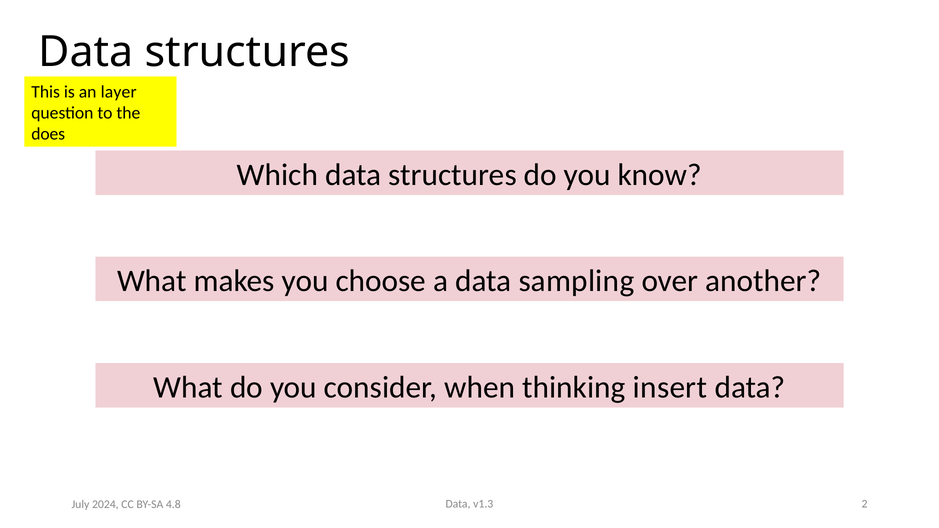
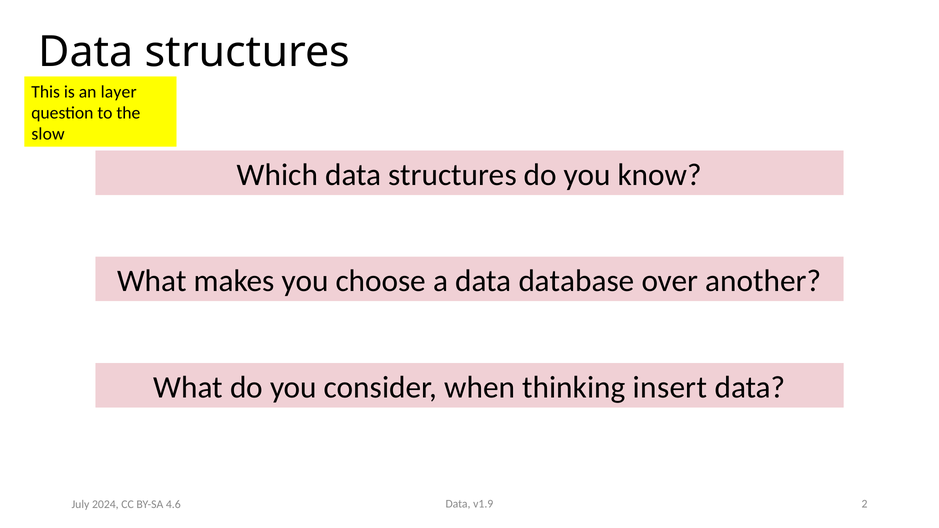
does: does -> slow
sampling: sampling -> database
v1.3: v1.3 -> v1.9
4.8: 4.8 -> 4.6
